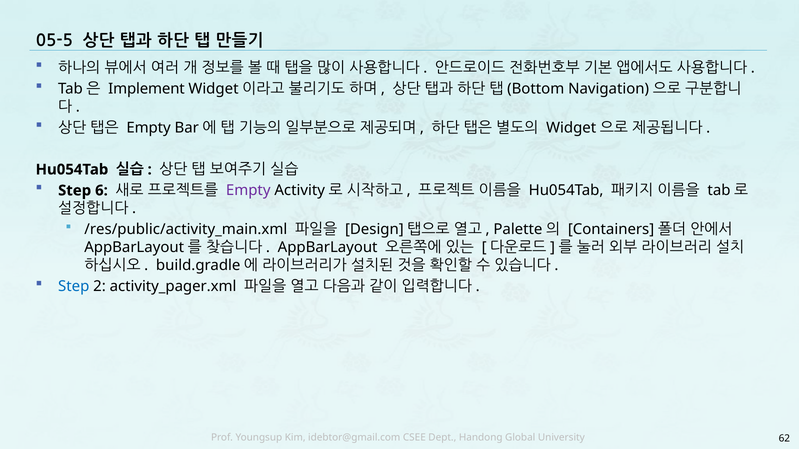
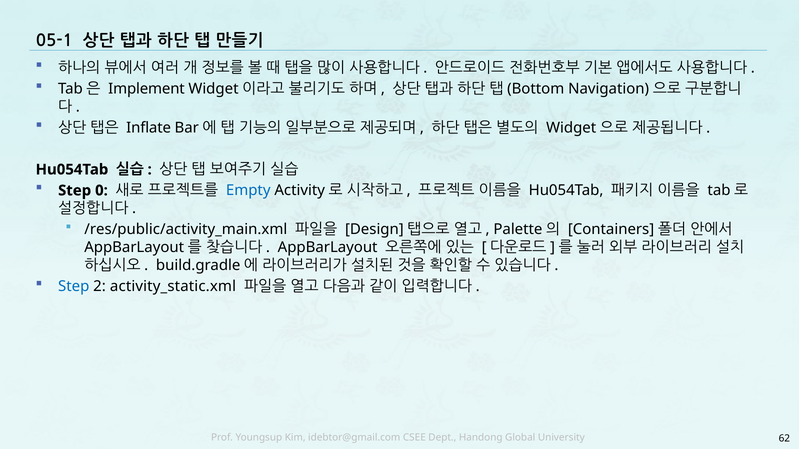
05-5: 05-5 -> 05-1
Empty at (149, 128): Empty -> Inflate
6: 6 -> 0
Empty at (248, 191) colour: purple -> blue
activity_pager.xml: activity_pager.xml -> activity_static.xml
